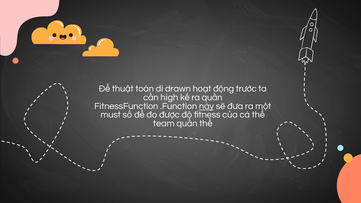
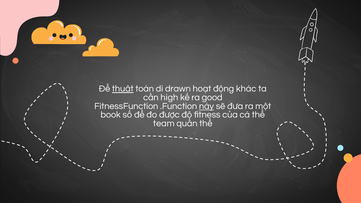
thuật underline: none -> present
trước: trước -> khác
ra quần: quần -> good
must: must -> book
